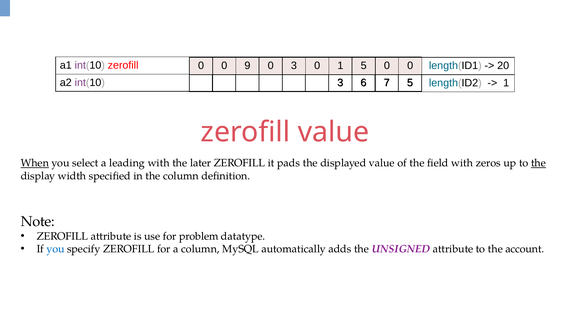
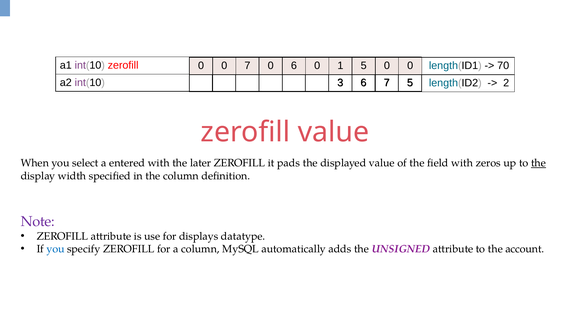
0 9: 9 -> 7
0 3: 3 -> 6
20: 20 -> 70
1 at (506, 83): 1 -> 2
When underline: present -> none
leading: leading -> entered
Note colour: black -> purple
problem: problem -> displays
